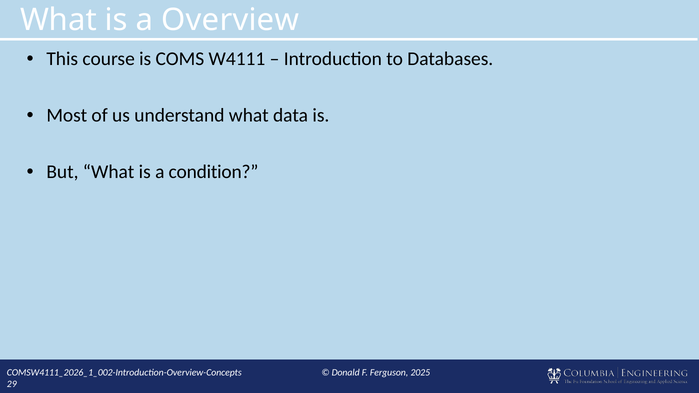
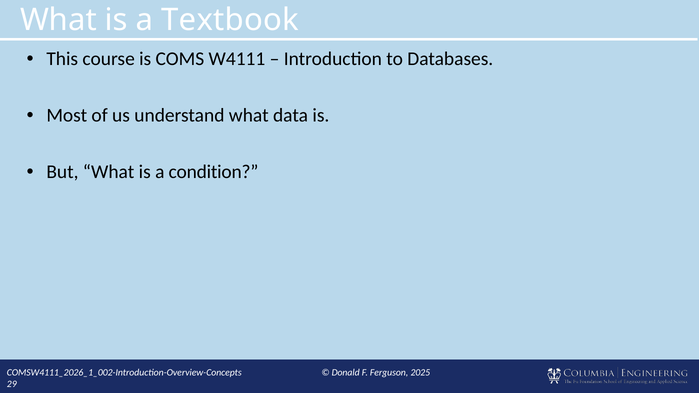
Overview: Overview -> Textbook
